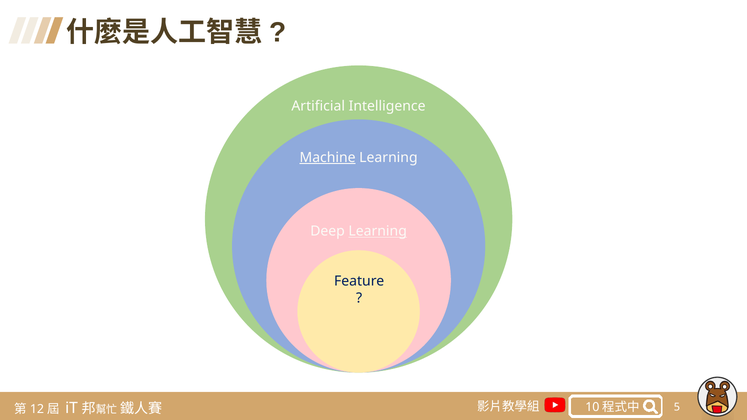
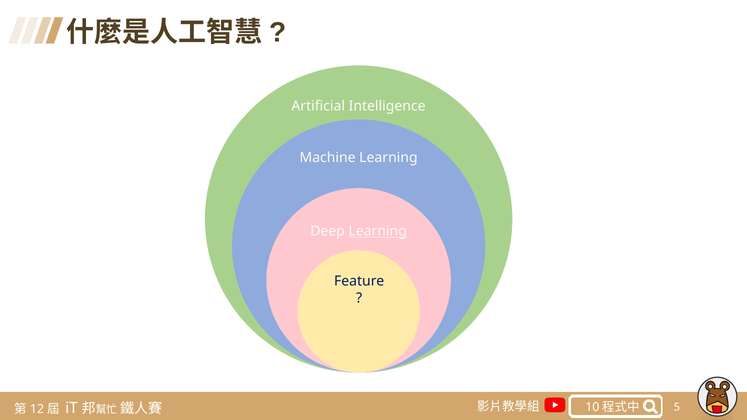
Machine underline: present -> none
